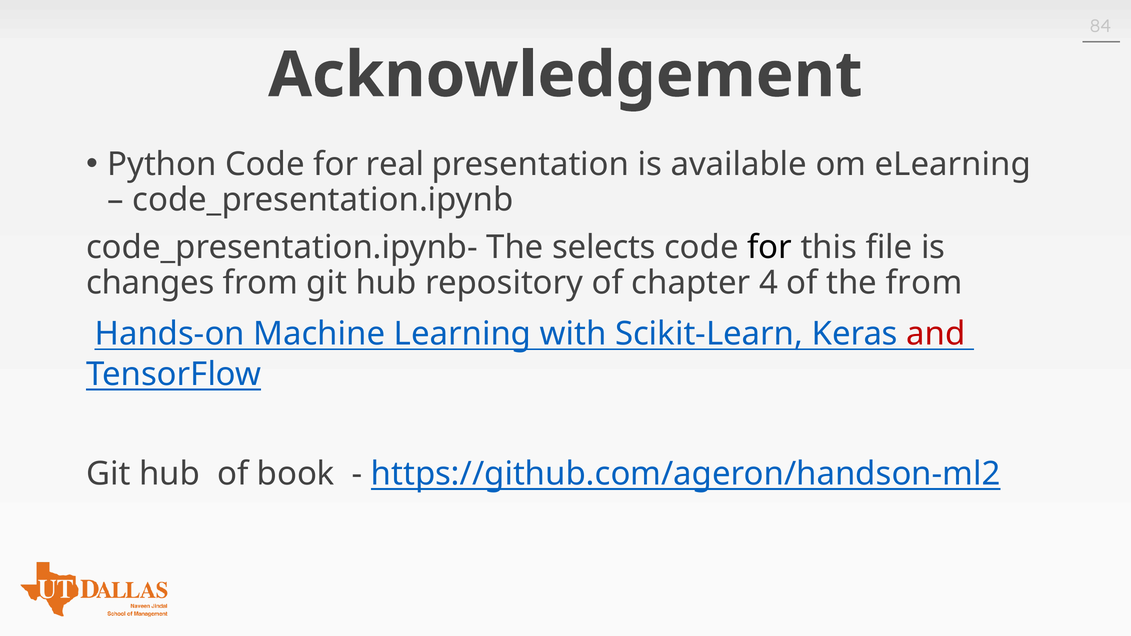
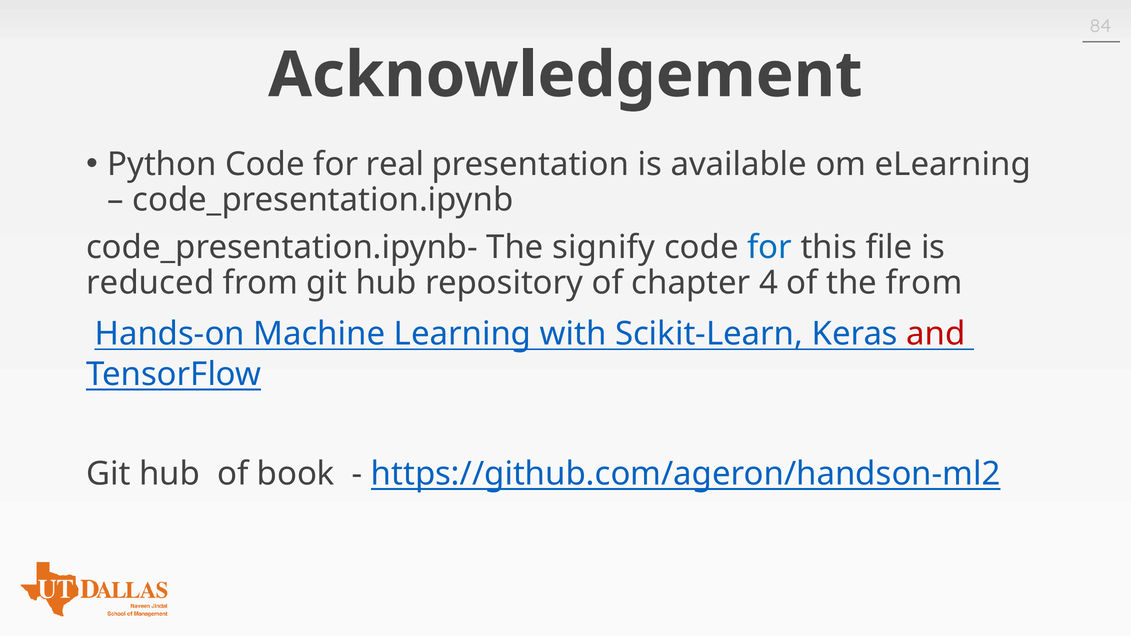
selects: selects -> signify
for at (770, 247) colour: black -> blue
changes: changes -> reduced
